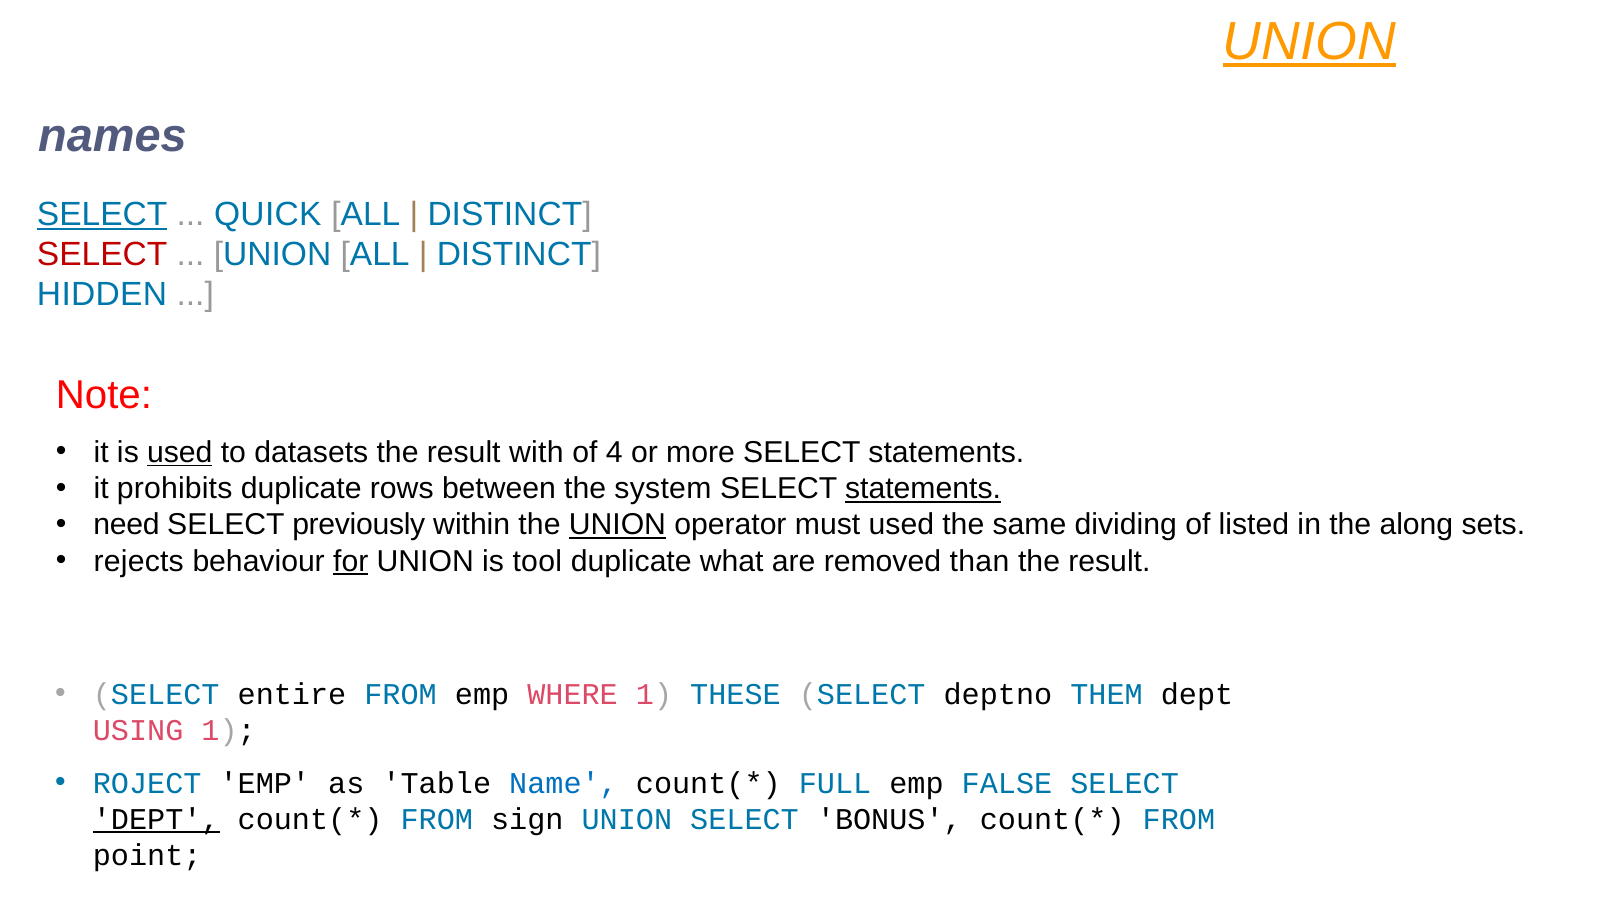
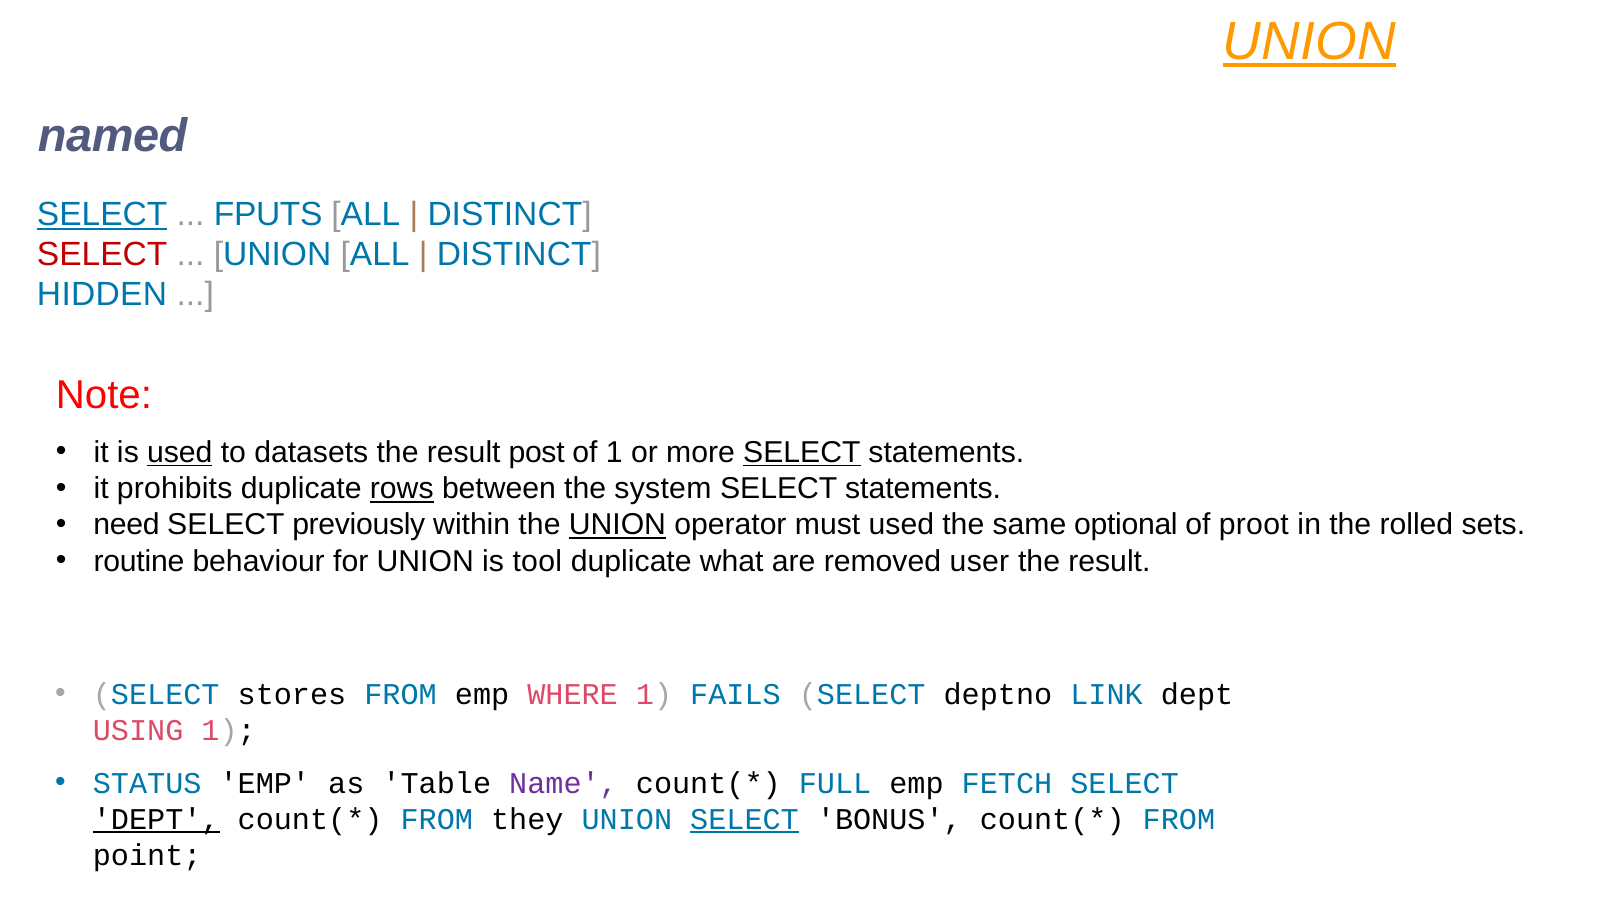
names: names -> named
QUICK: QUICK -> FPUTS
with: with -> post
of 4: 4 -> 1
SELECT at (802, 453) underline: none -> present
rows underline: none -> present
statements at (923, 489) underline: present -> none
dividing: dividing -> optional
listed: listed -> proot
along: along -> rolled
rejects: rejects -> routine
for underline: present -> none
than: than -> user
entire: entire -> stores
THESE: THESE -> FAILS
THEM: THEM -> LINK
ROJECT: ROJECT -> STATUS
Name colour: blue -> purple
FALSE: FALSE -> FETCH
sign: sign -> they
SELECT at (745, 819) underline: none -> present
